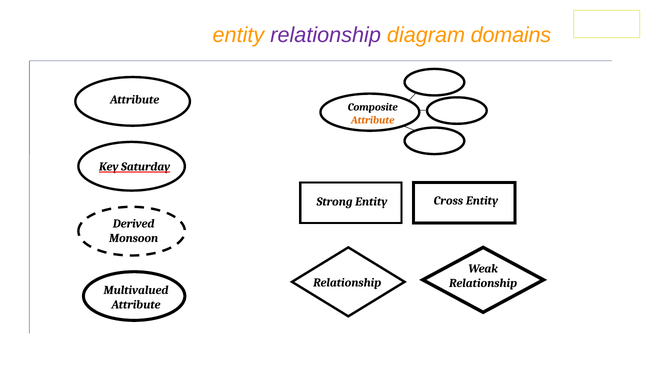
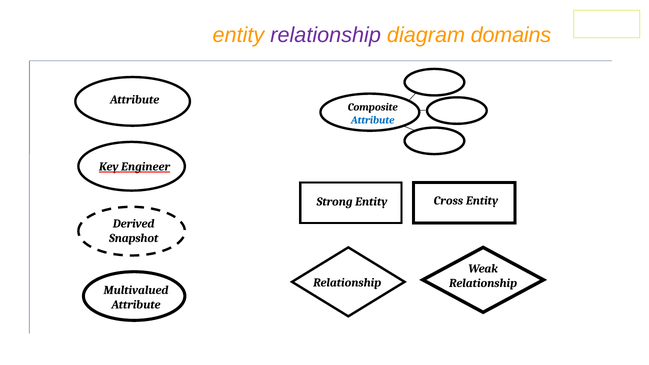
Attribute at (373, 120) colour: orange -> blue
Saturday: Saturday -> Engineer
Monsoon: Monsoon -> Snapshot
